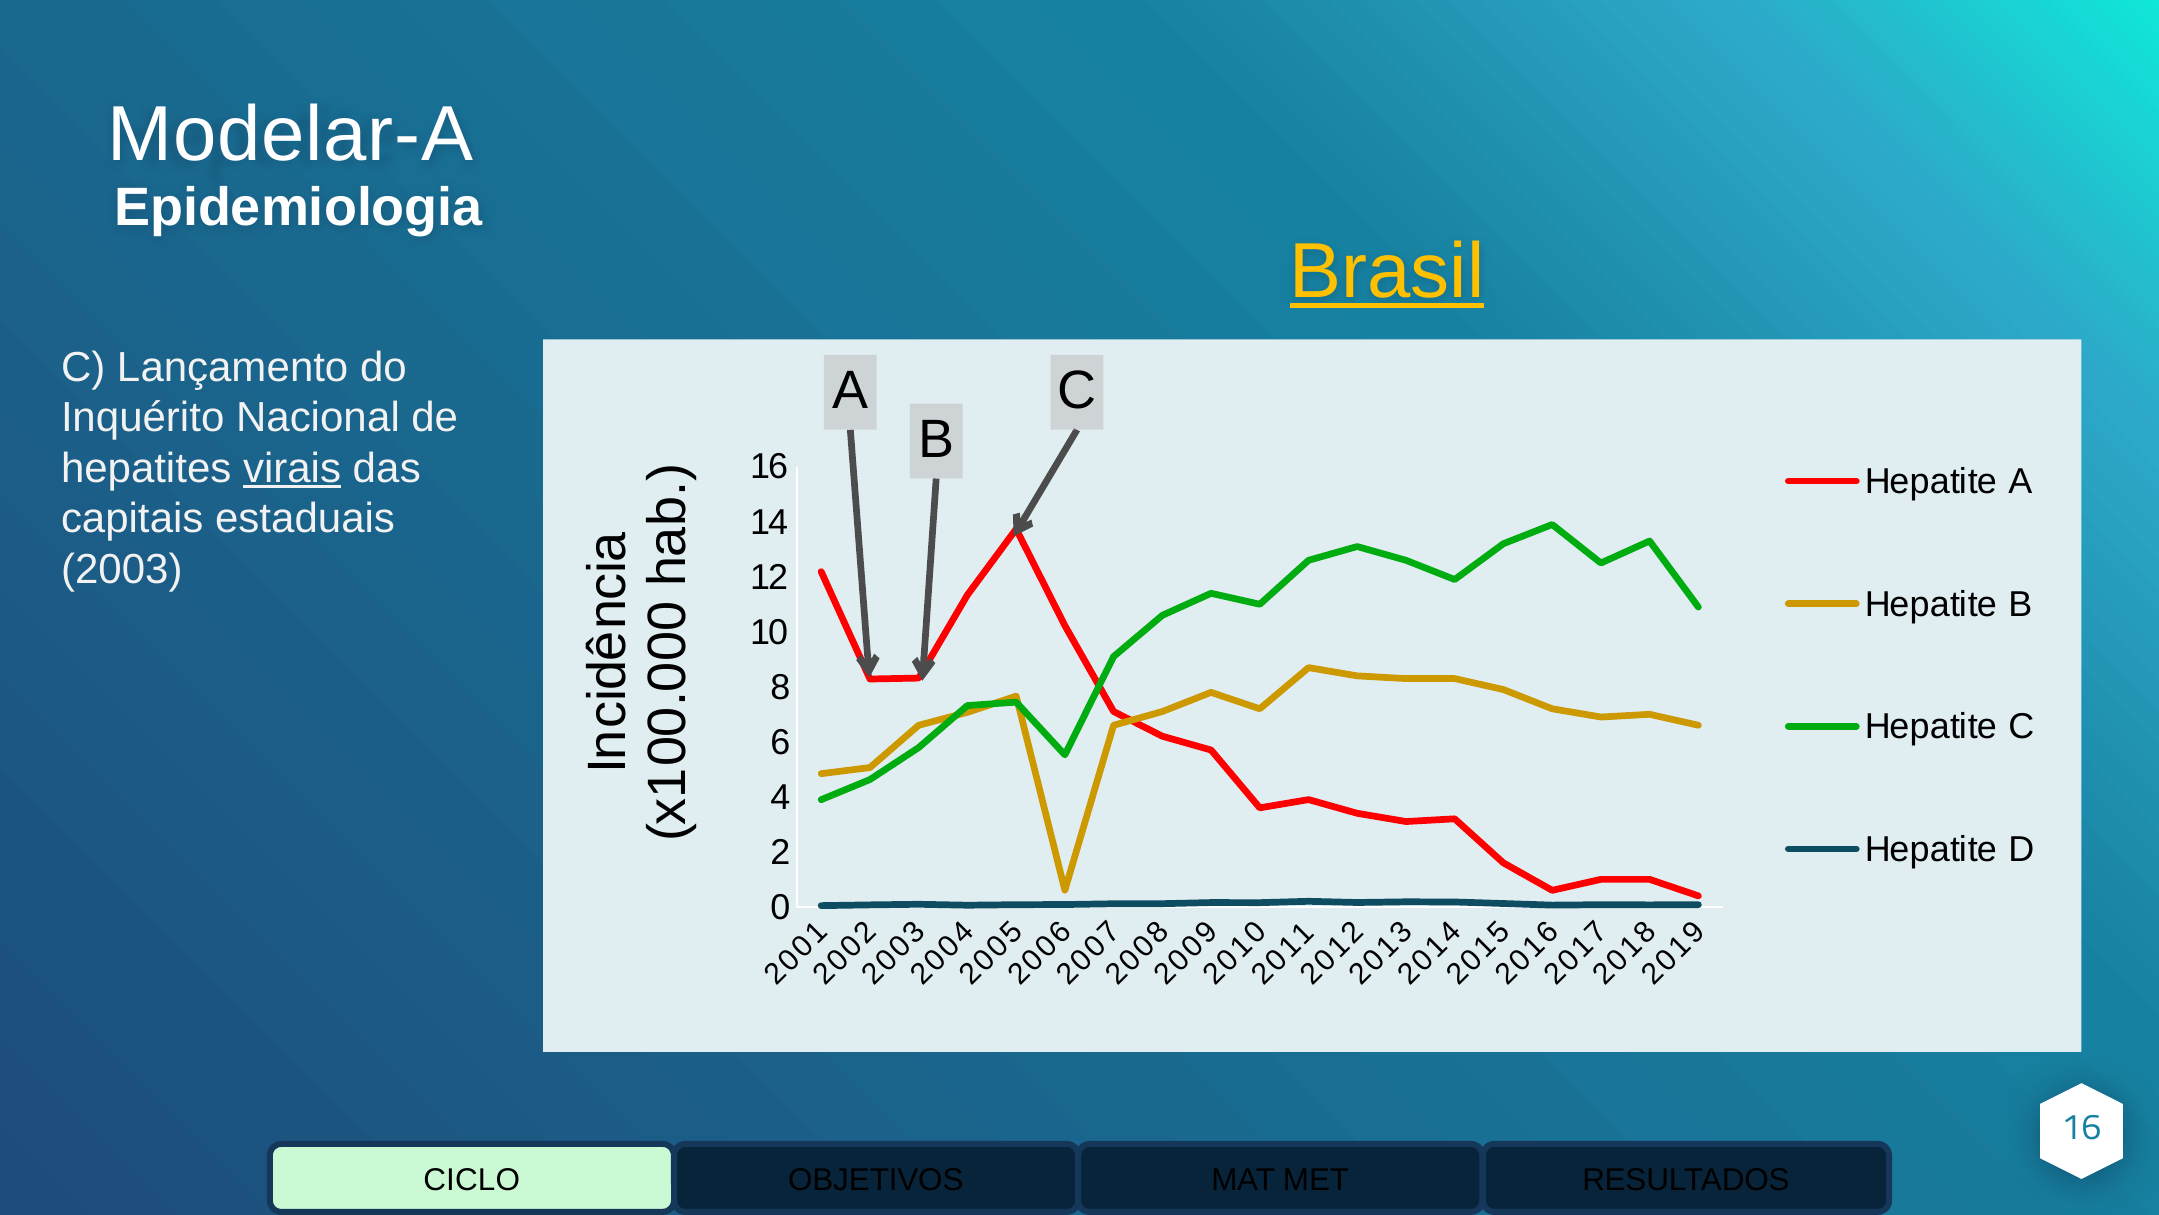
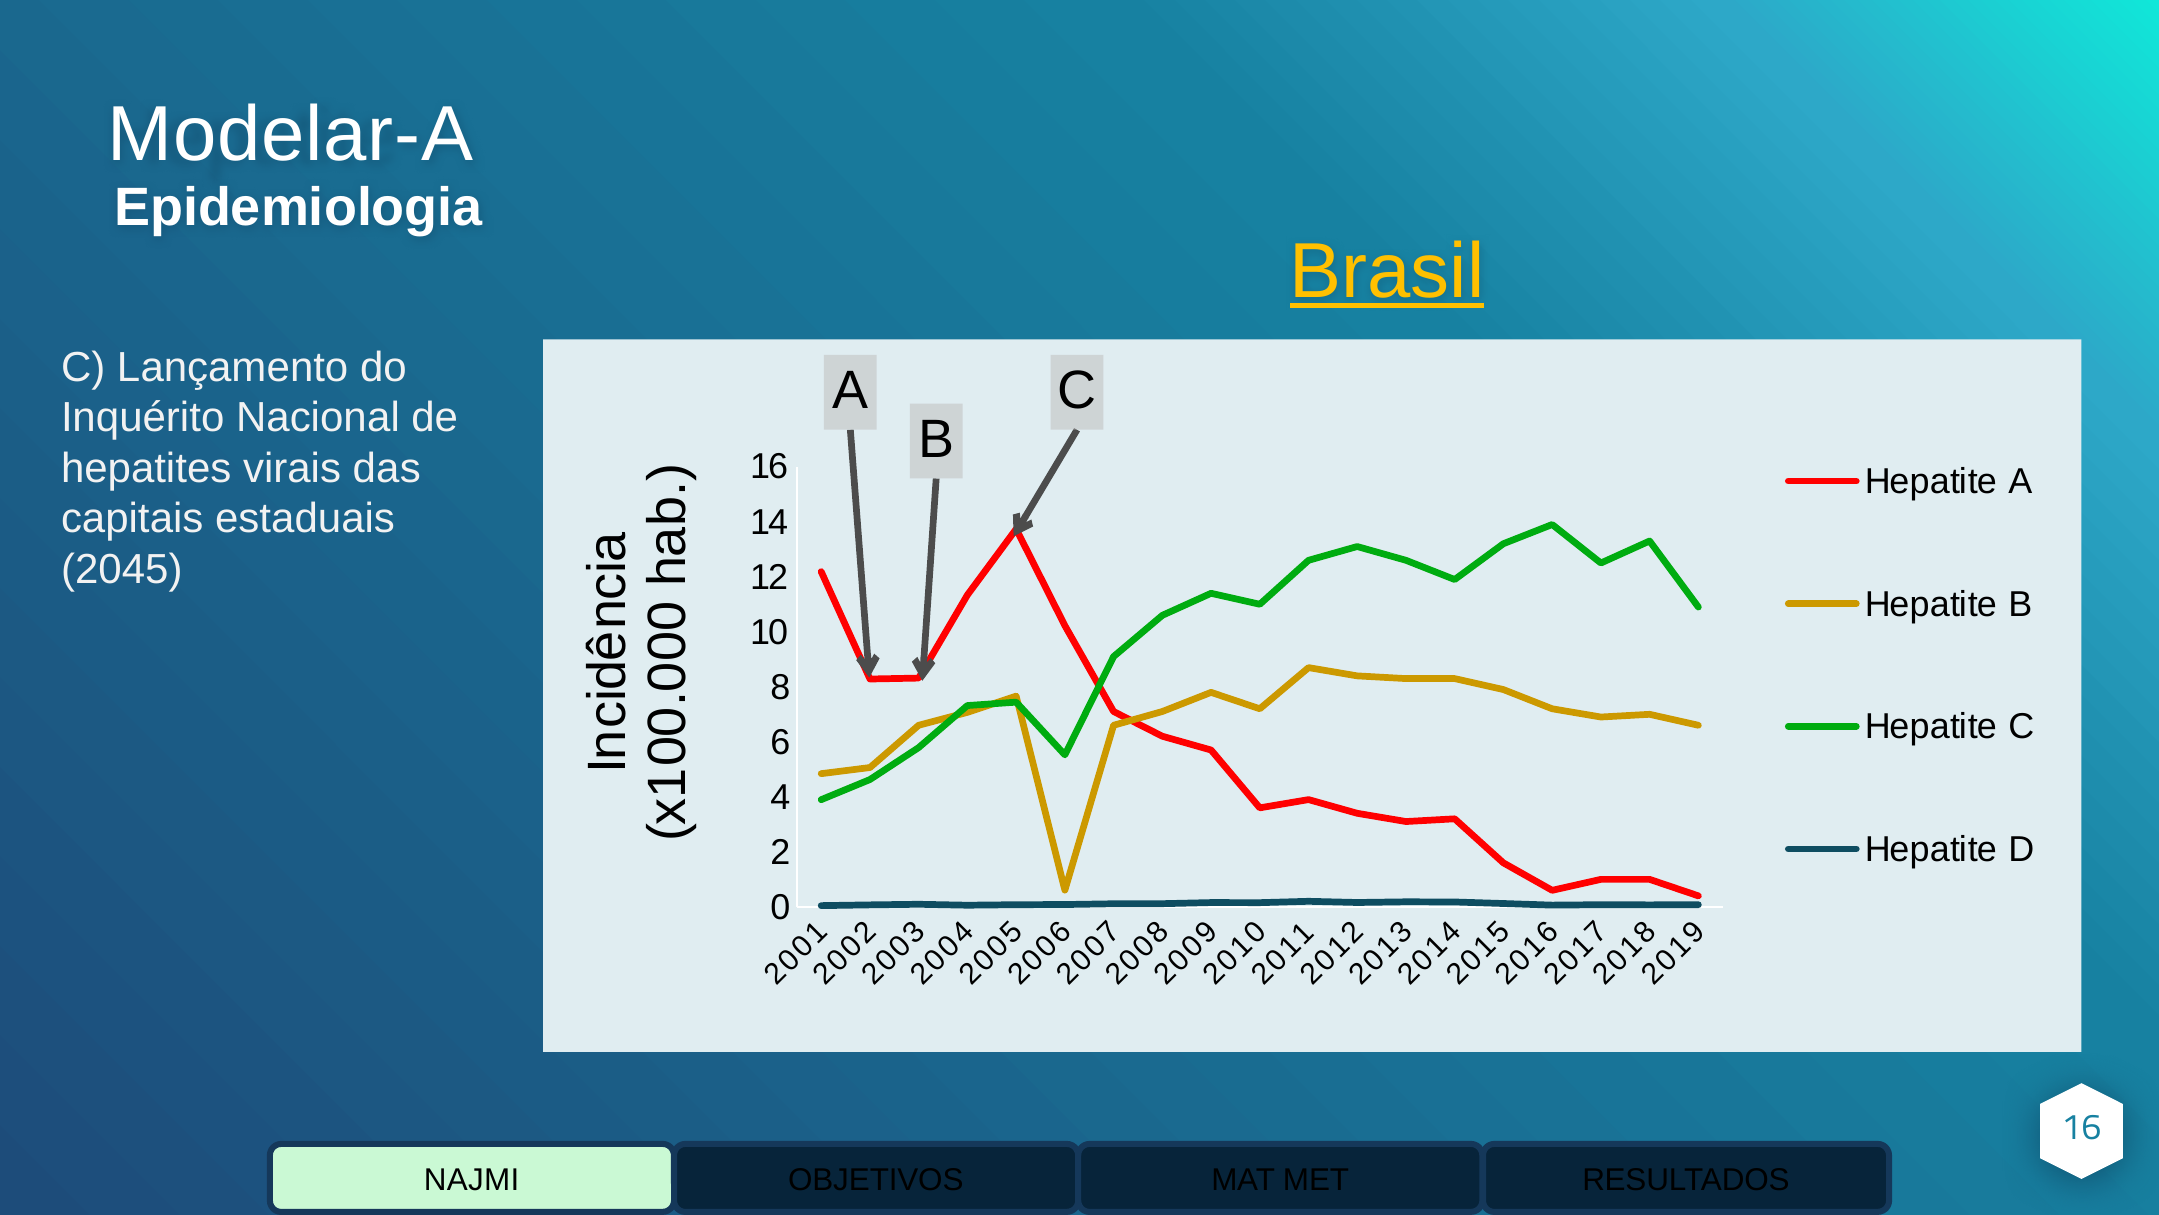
virais underline: present -> none
2003: 2003 -> 2045
CICLO: CICLO -> NAJMI
